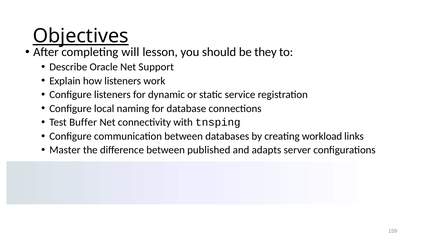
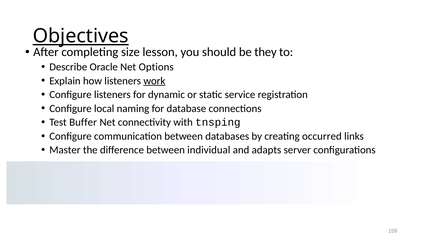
will: will -> size
Support: Support -> Options
work underline: none -> present
workload: workload -> occurred
published: published -> individual
